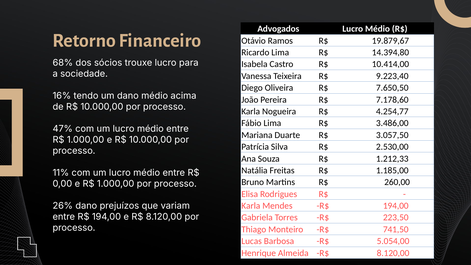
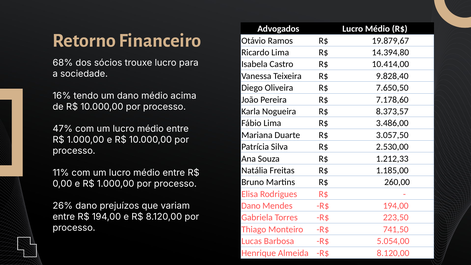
9.223,40: 9.223,40 -> 9.828,40
4.254,77: 4.254,77 -> 8.373,57
Karla at (251, 206): Karla -> Dano
